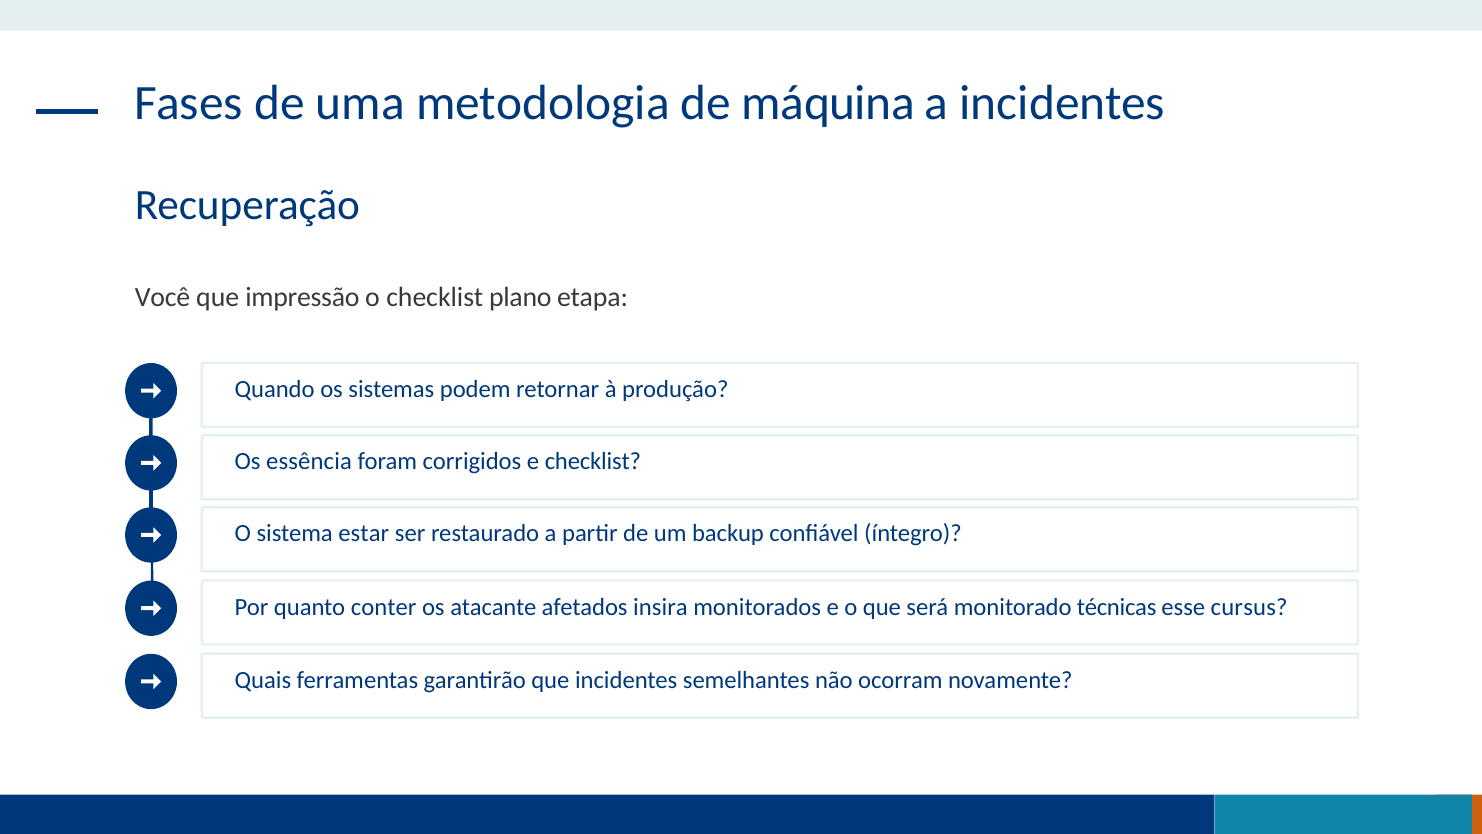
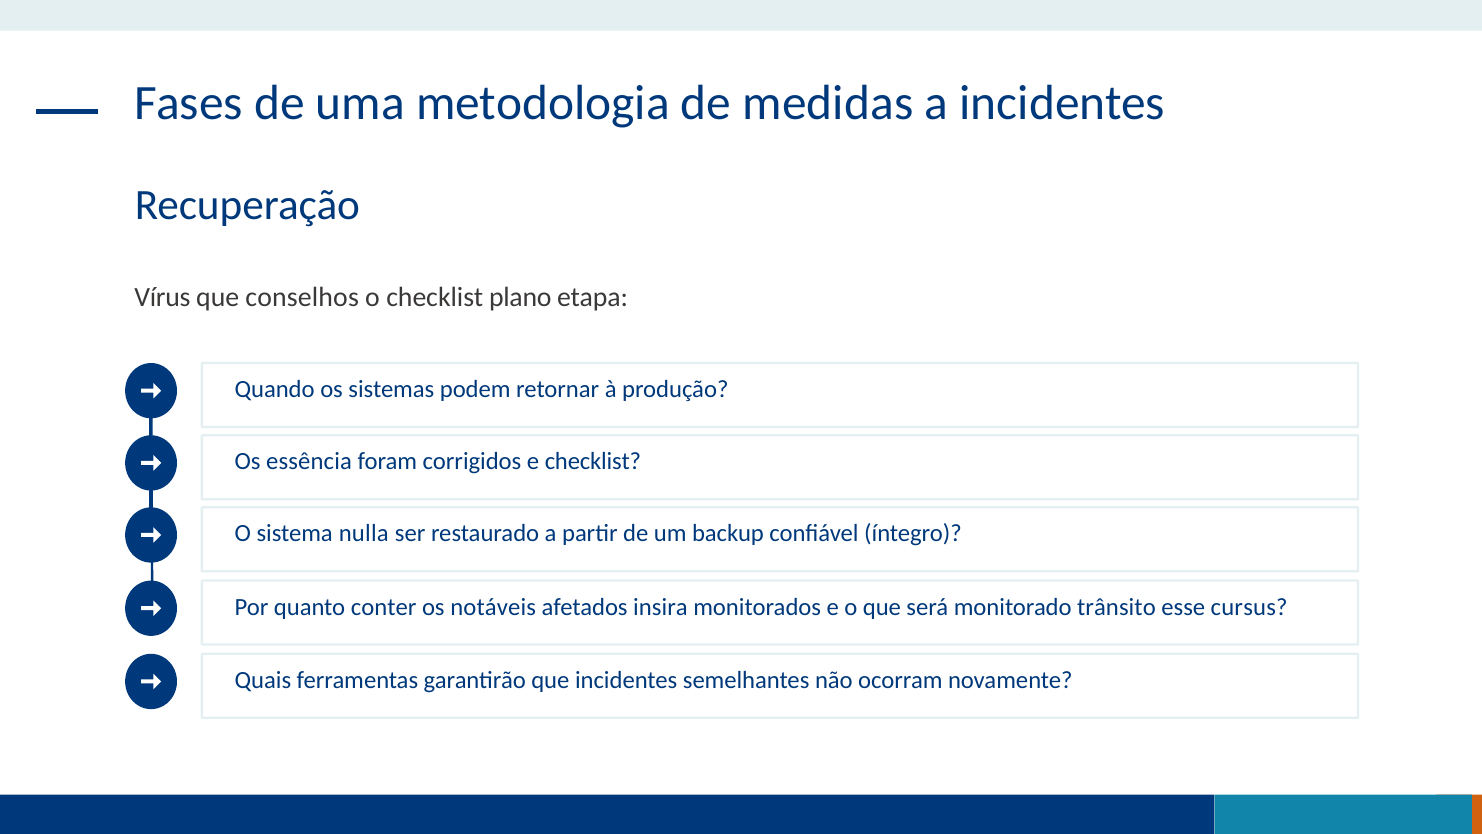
máquina: máquina -> medidas
Você: Você -> Vírus
impressão: impressão -> conselhos
estar: estar -> nulla
atacante: atacante -> notáveis
técnicas: técnicas -> trânsito
